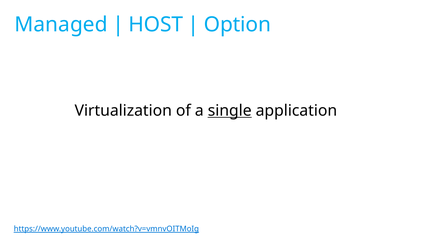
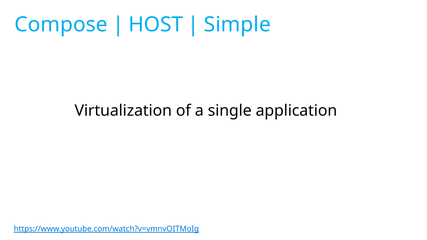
Managed: Managed -> Compose
Option: Option -> Simple
single underline: present -> none
